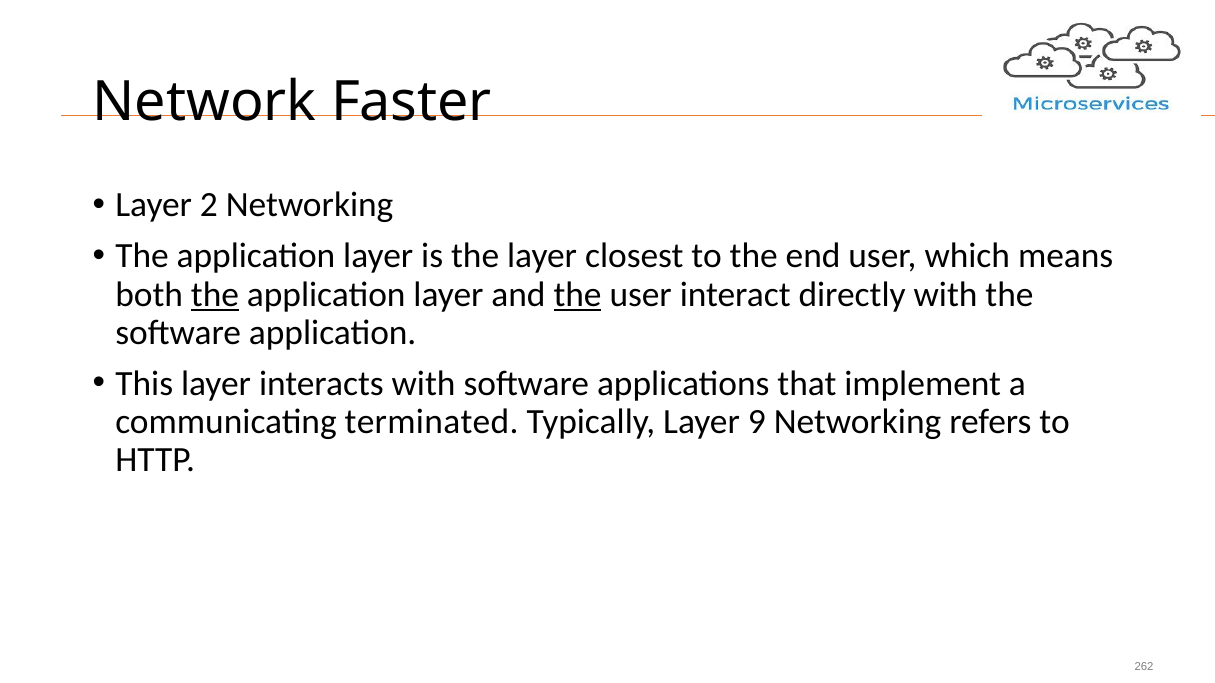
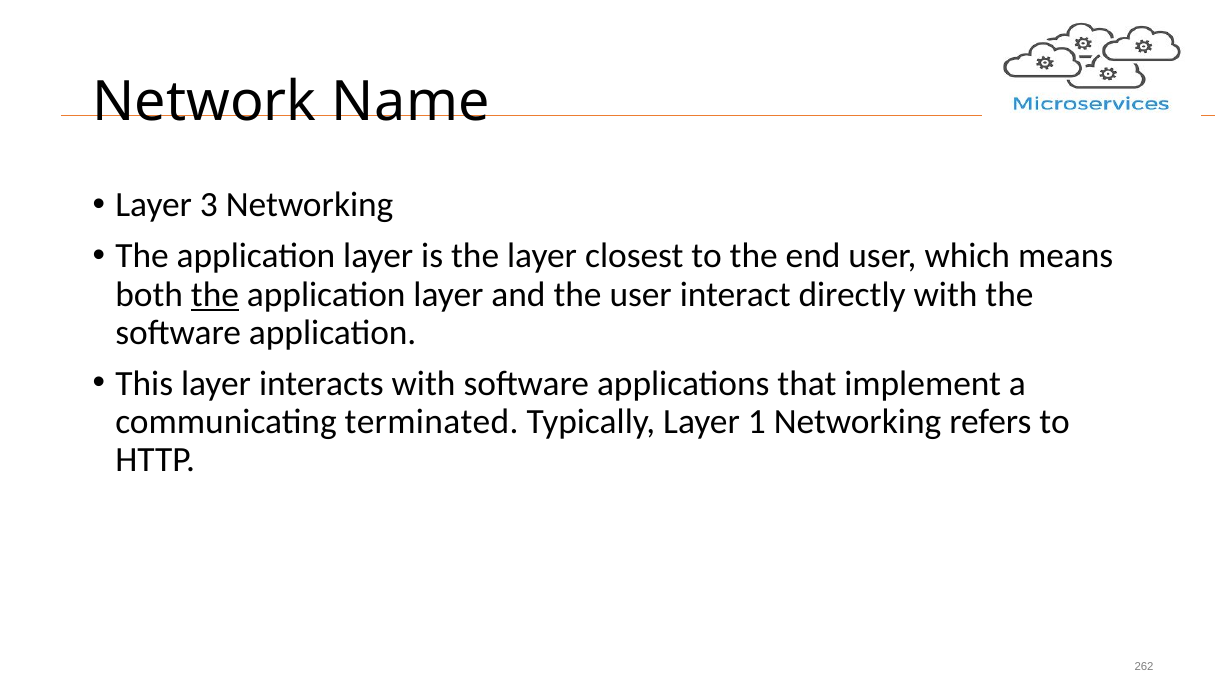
Faster: Faster -> Name
2: 2 -> 3
the at (578, 295) underline: present -> none
9: 9 -> 1
